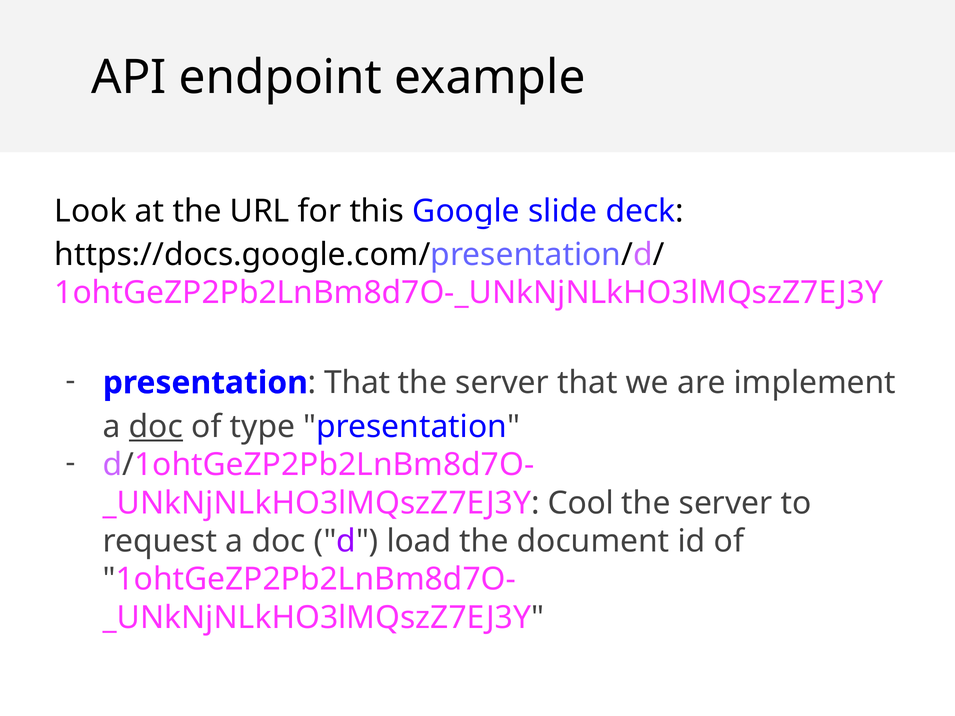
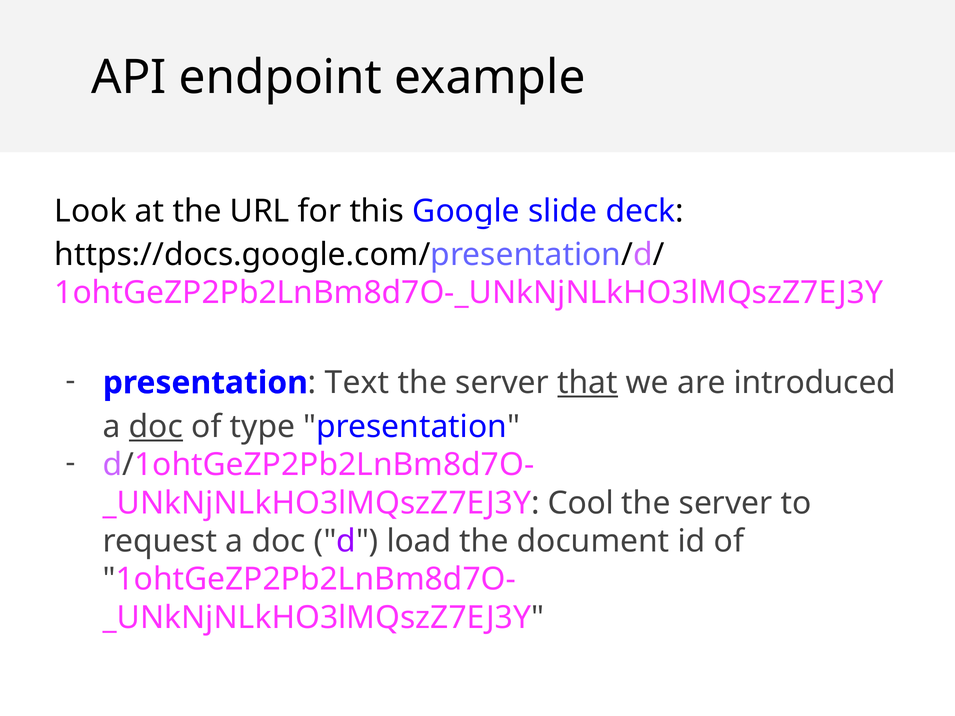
That at (357, 383): That -> Text
that at (588, 383) underline: none -> present
implement: implement -> introduced
